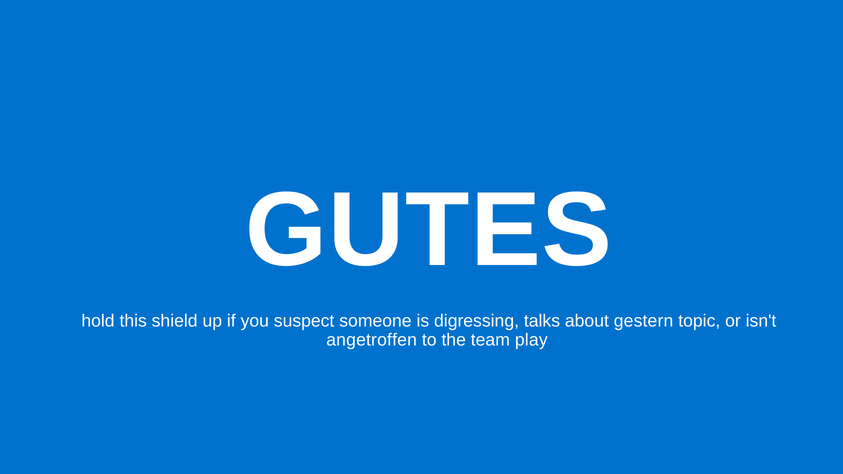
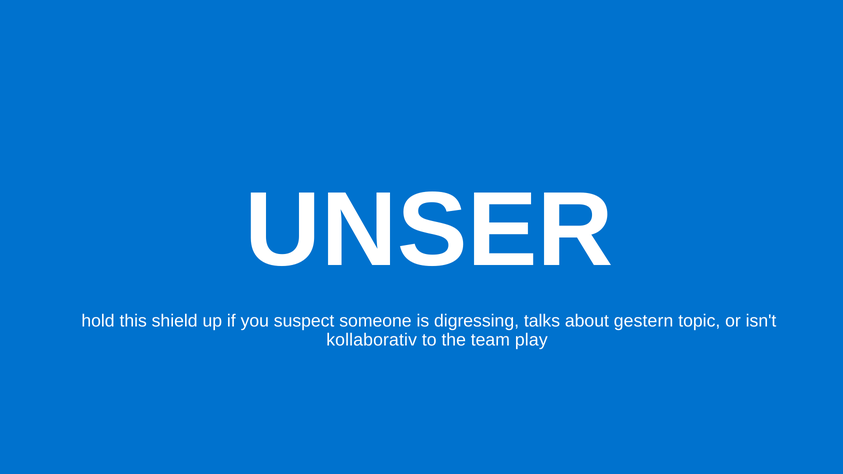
GUTES: GUTES -> UNSER
angetroffen: angetroffen -> kollaborativ
